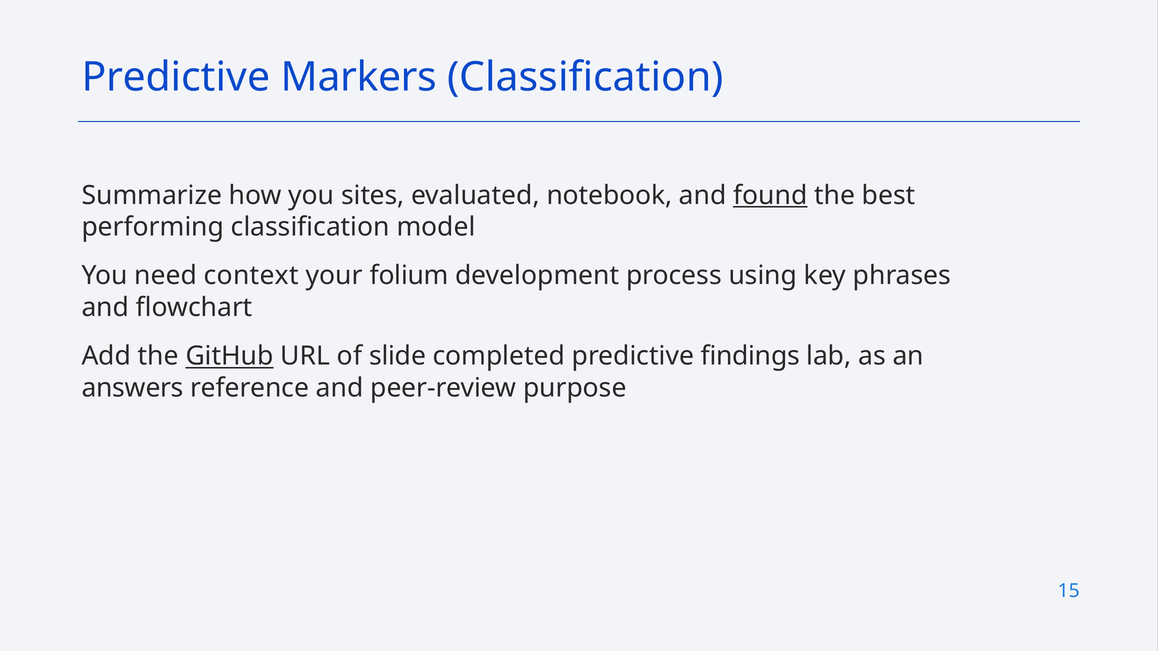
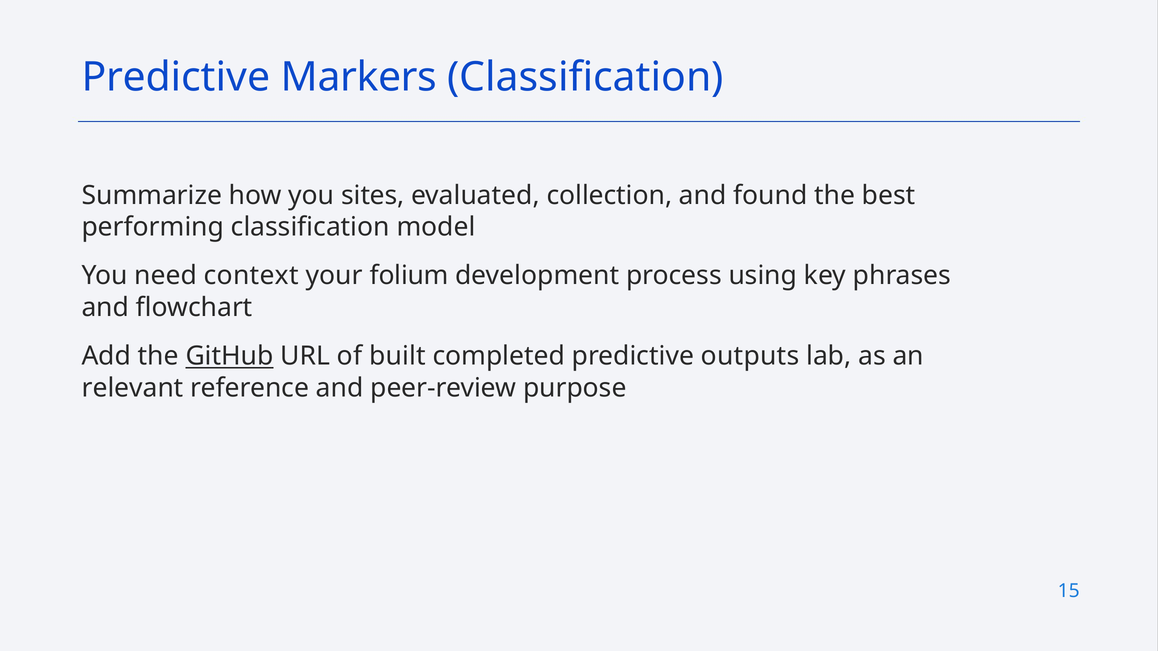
notebook: notebook -> collection
found underline: present -> none
slide: slide -> built
findings: findings -> outputs
answers: answers -> relevant
